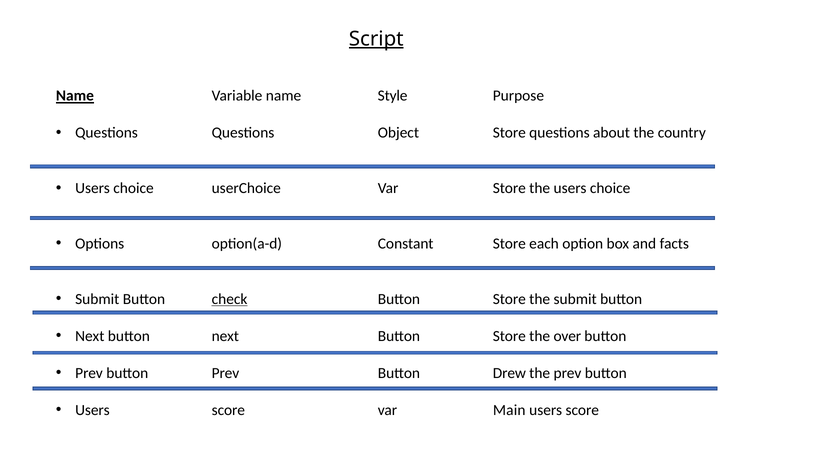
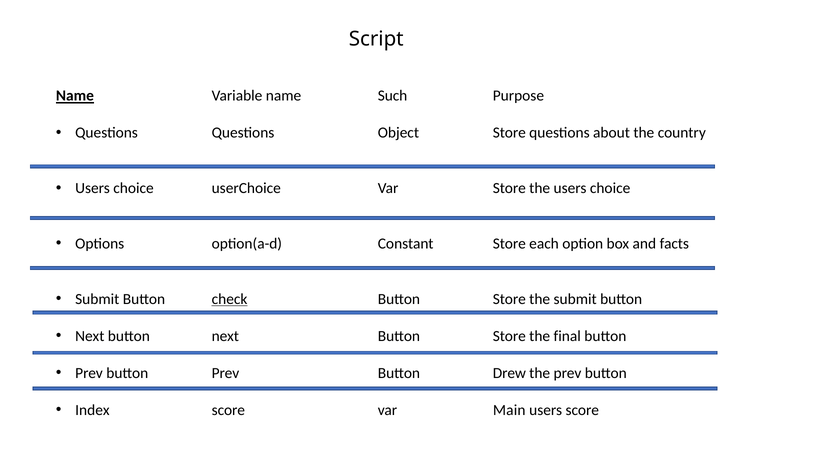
Script underline: present -> none
Style: Style -> Such
over: over -> final
Users at (92, 410): Users -> Index
